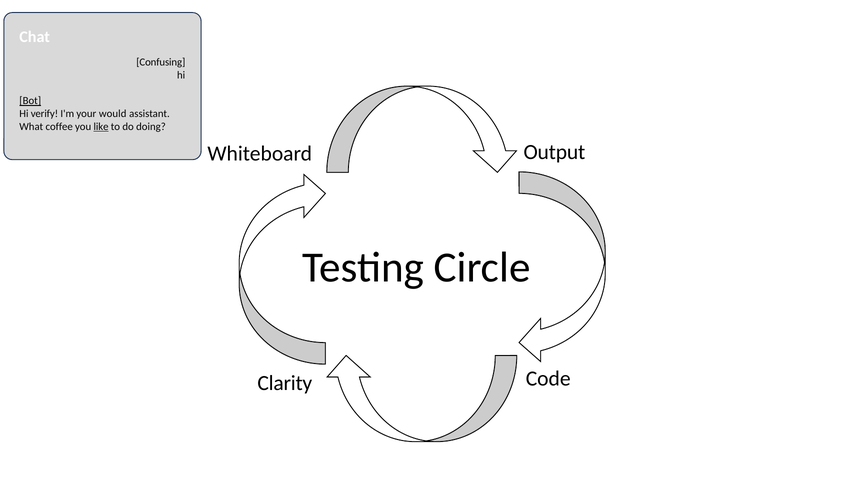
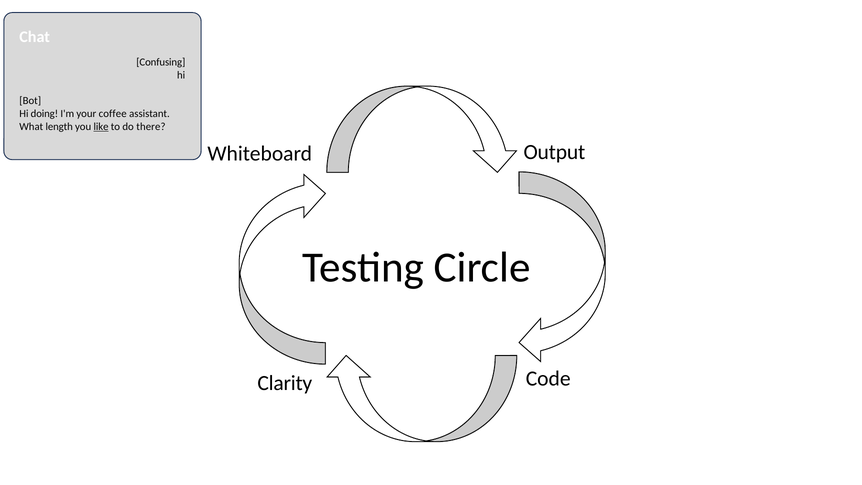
Bot underline: present -> none
verify: verify -> doing
would: would -> coffee
coffee: coffee -> length
doing: doing -> there
